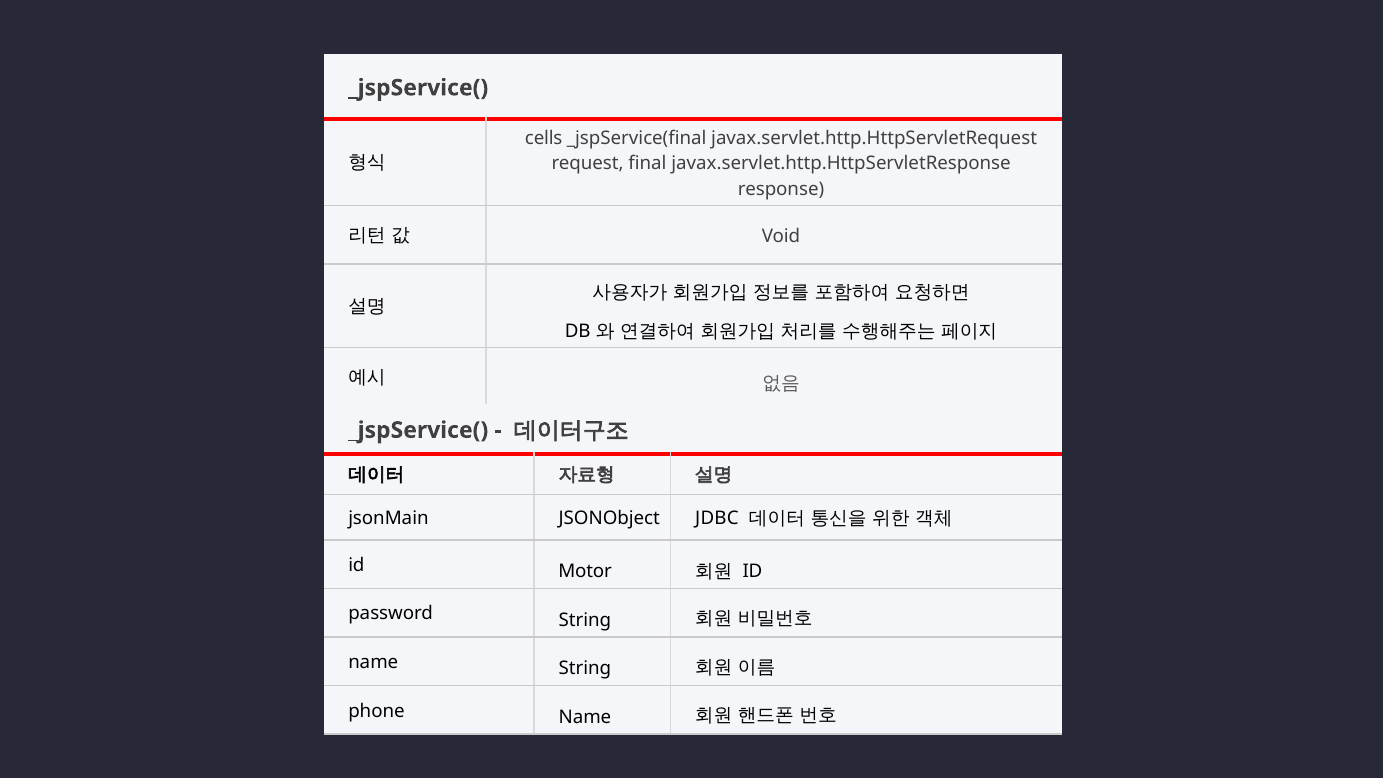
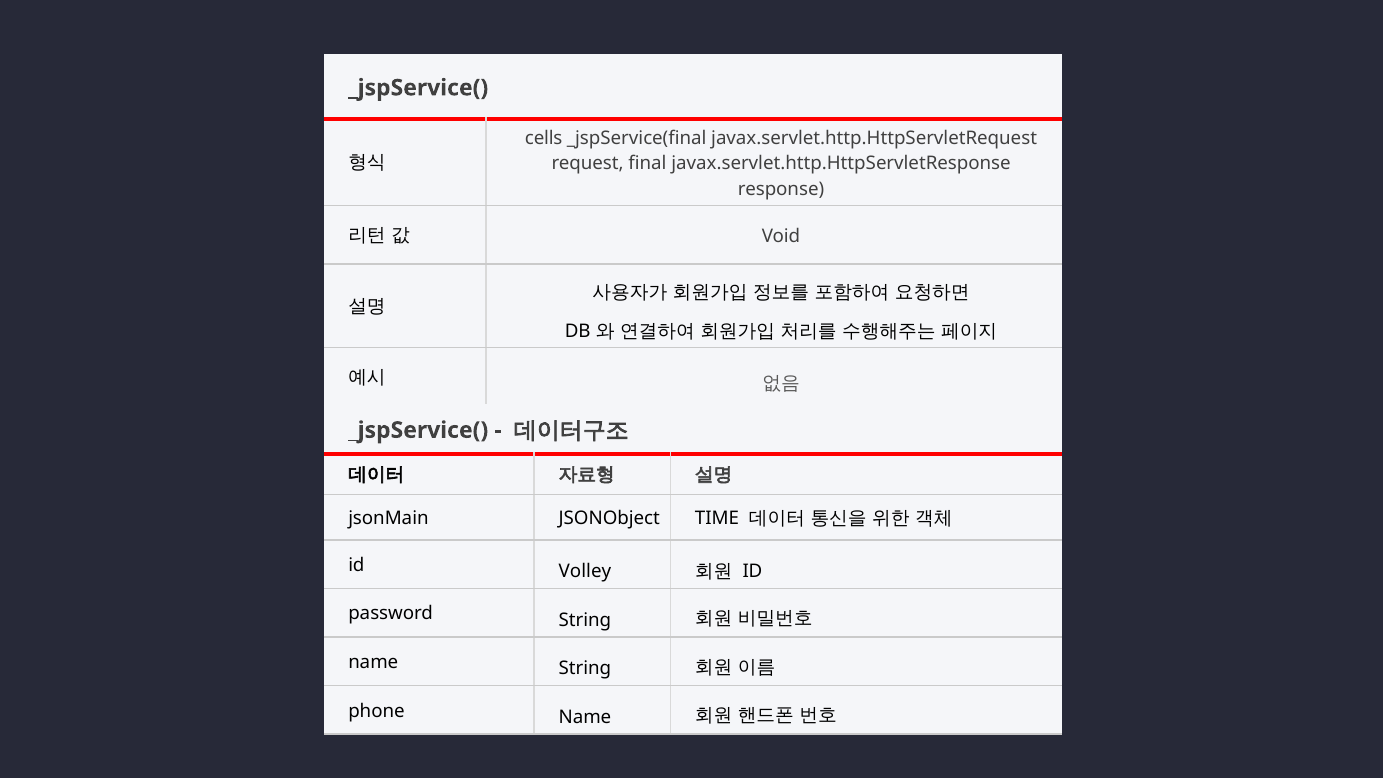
JDBC: JDBC -> TIME
Motor: Motor -> Volley
